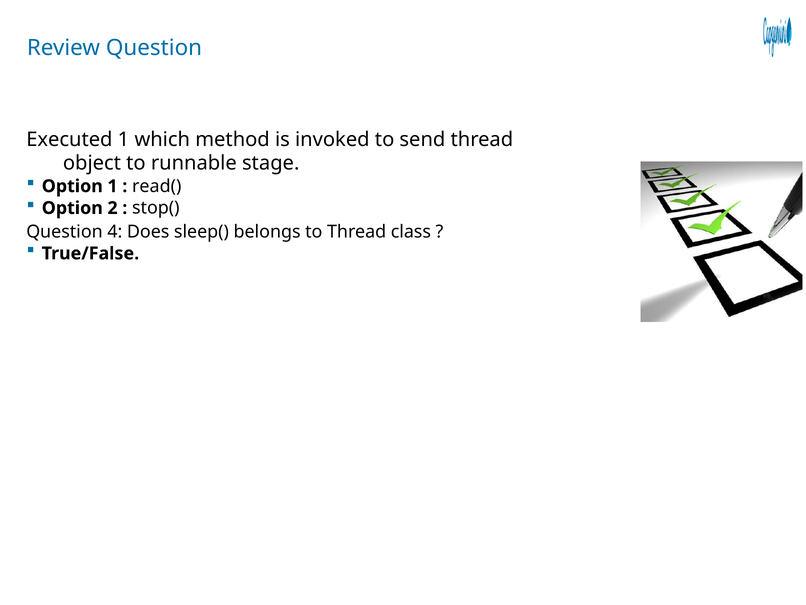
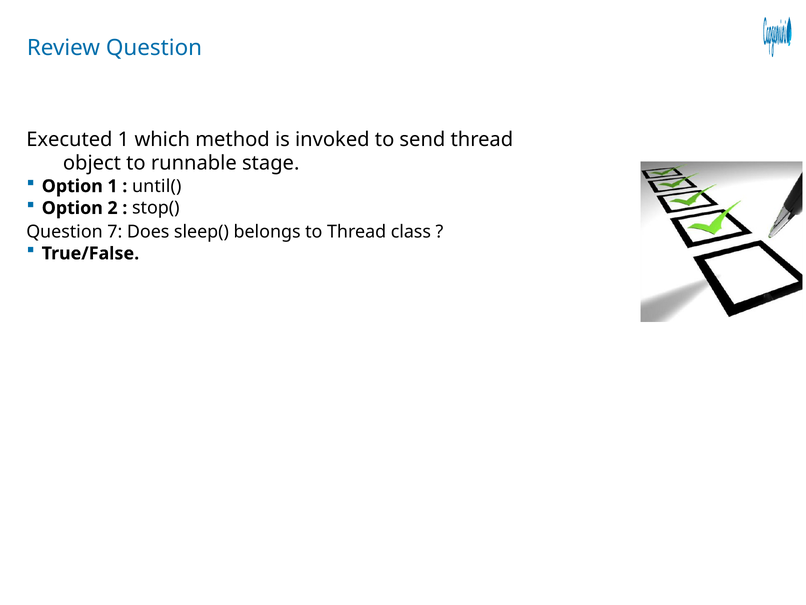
read(: read( -> until(
4: 4 -> 7
